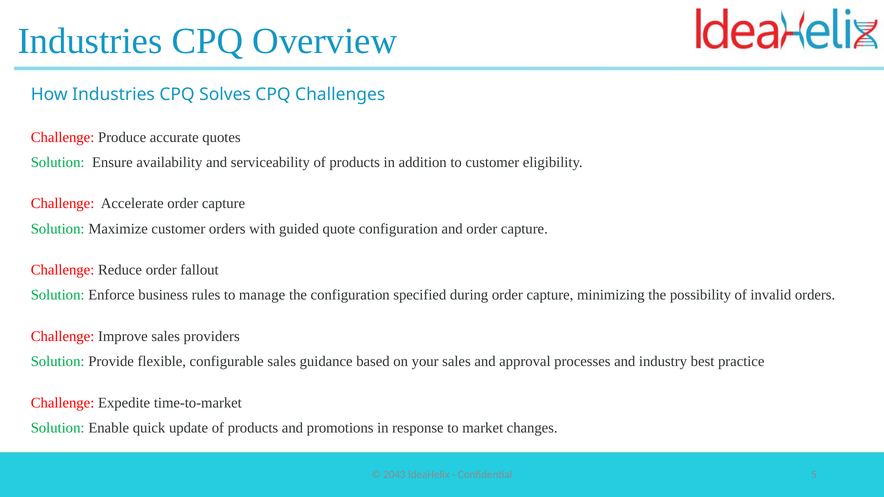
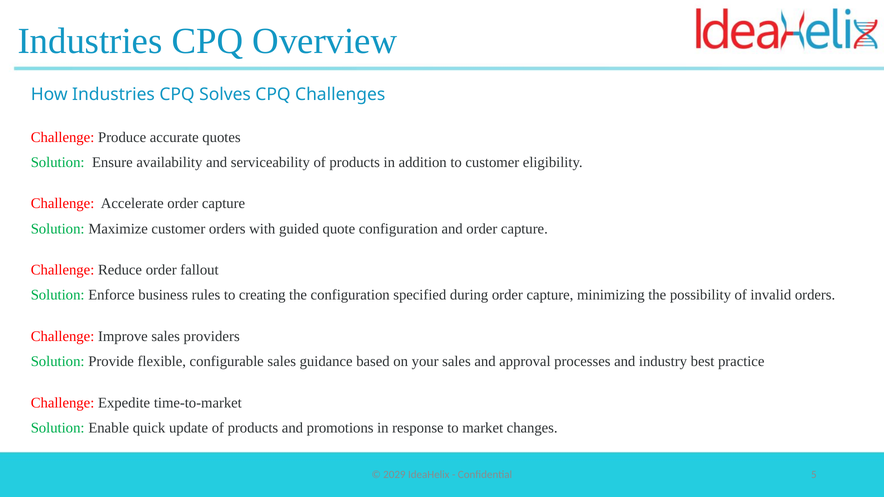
manage: manage -> creating
2043: 2043 -> 2029
